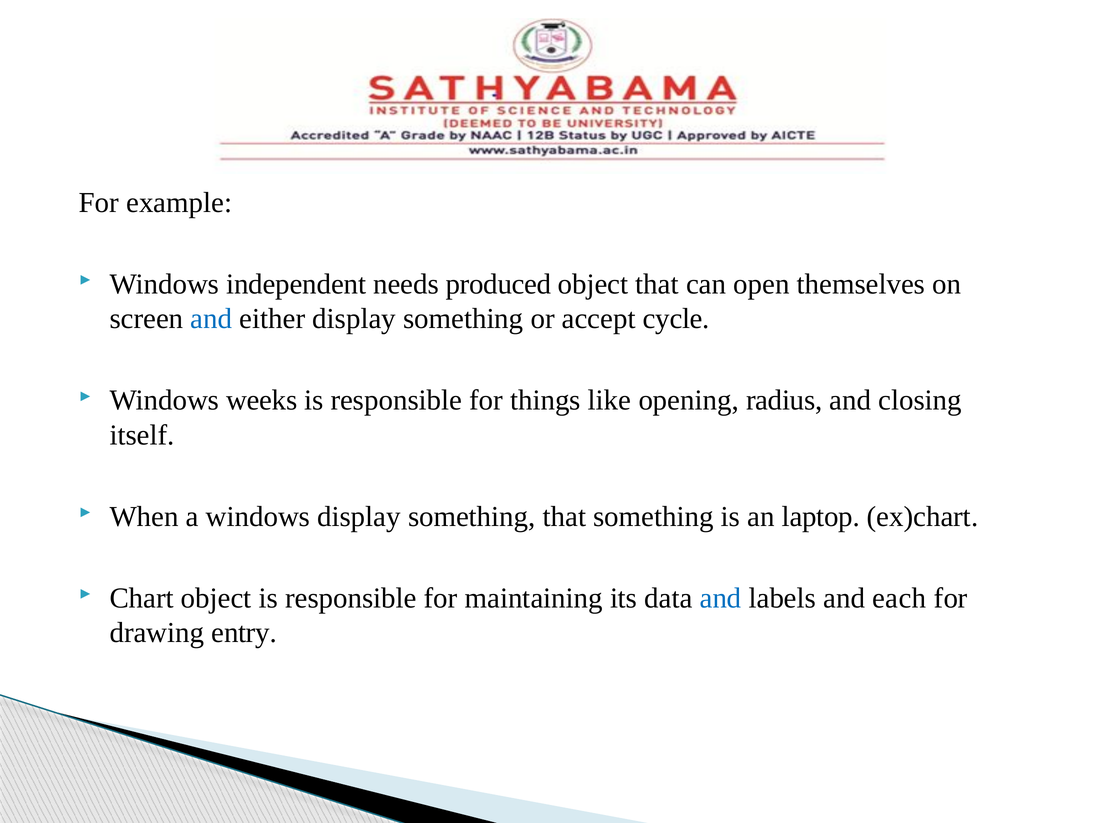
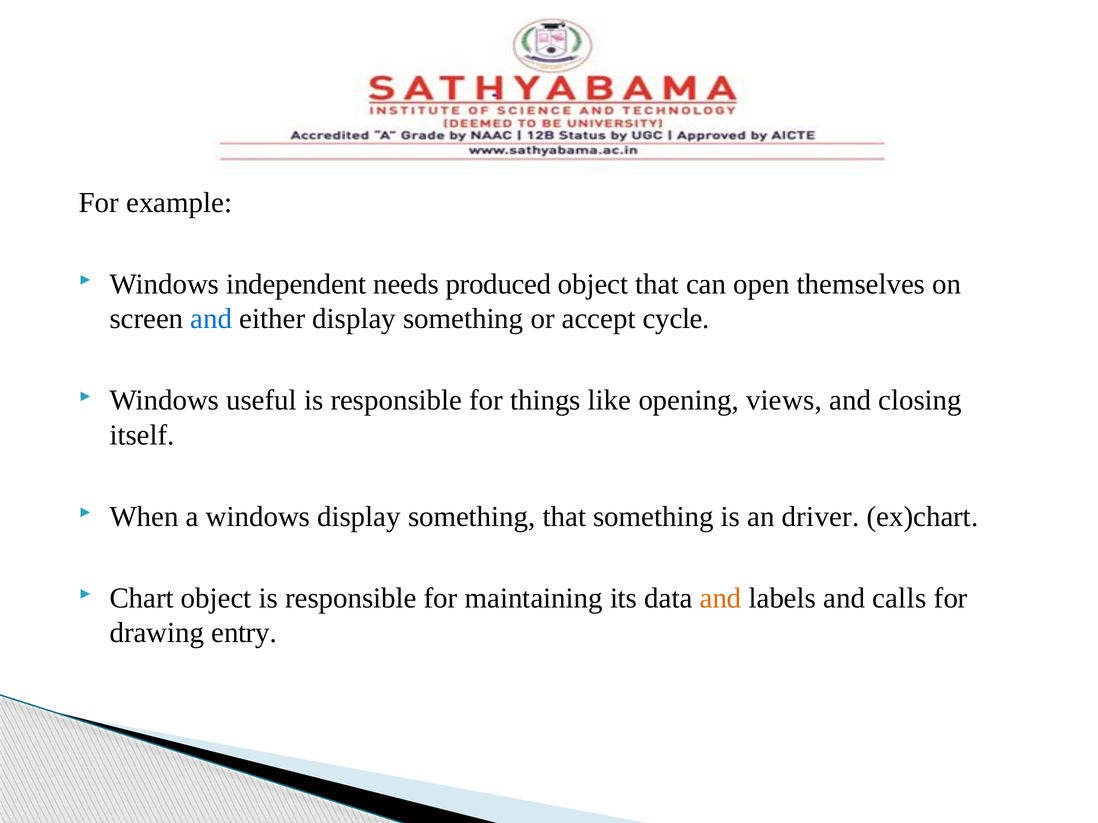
weeks: weeks -> useful
radius: radius -> views
laptop: laptop -> driver
and at (721, 599) colour: blue -> orange
each: each -> calls
